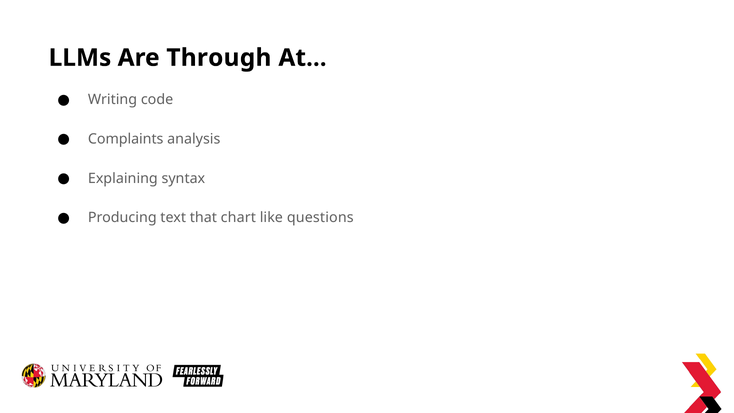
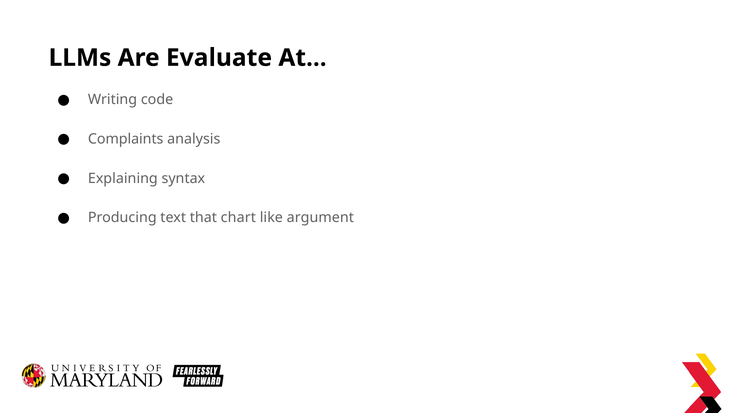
Through: Through -> Evaluate
questions: questions -> argument
